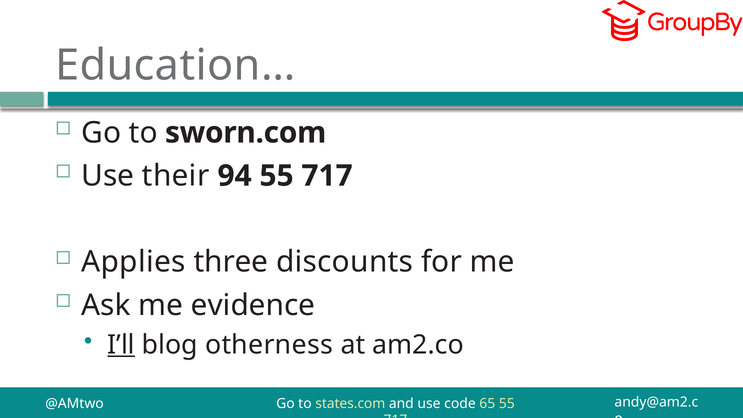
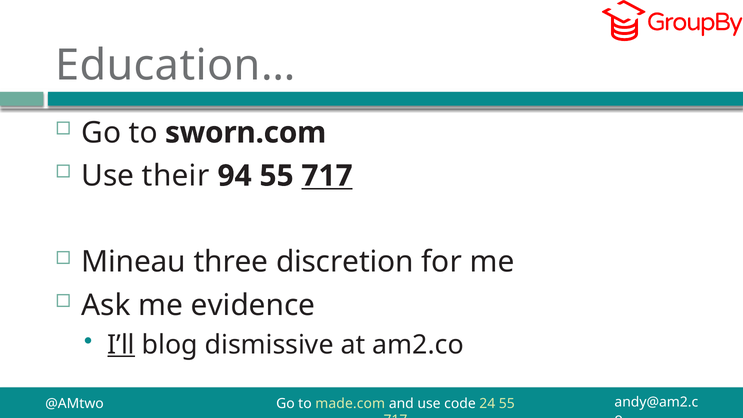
717 at (327, 176) underline: none -> present
Applies: Applies -> Mineau
discounts: discounts -> discretion
otherness: otherness -> dismissive
states.com: states.com -> made.com
65: 65 -> 24
